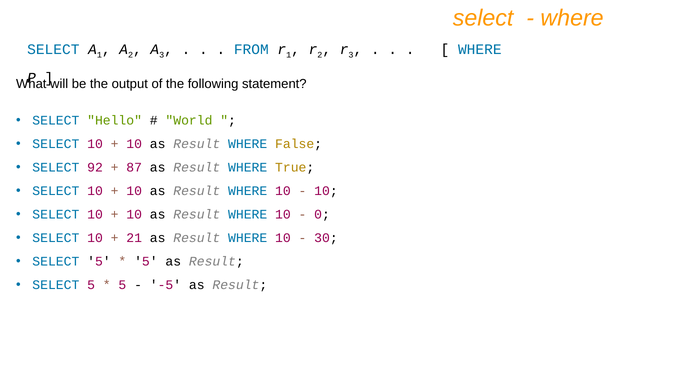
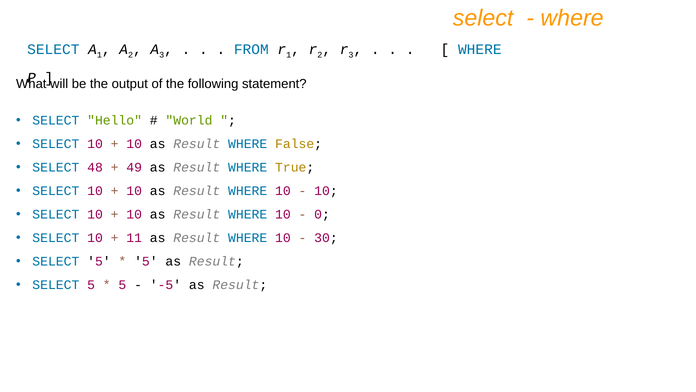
92: 92 -> 48
87: 87 -> 49
21: 21 -> 11
